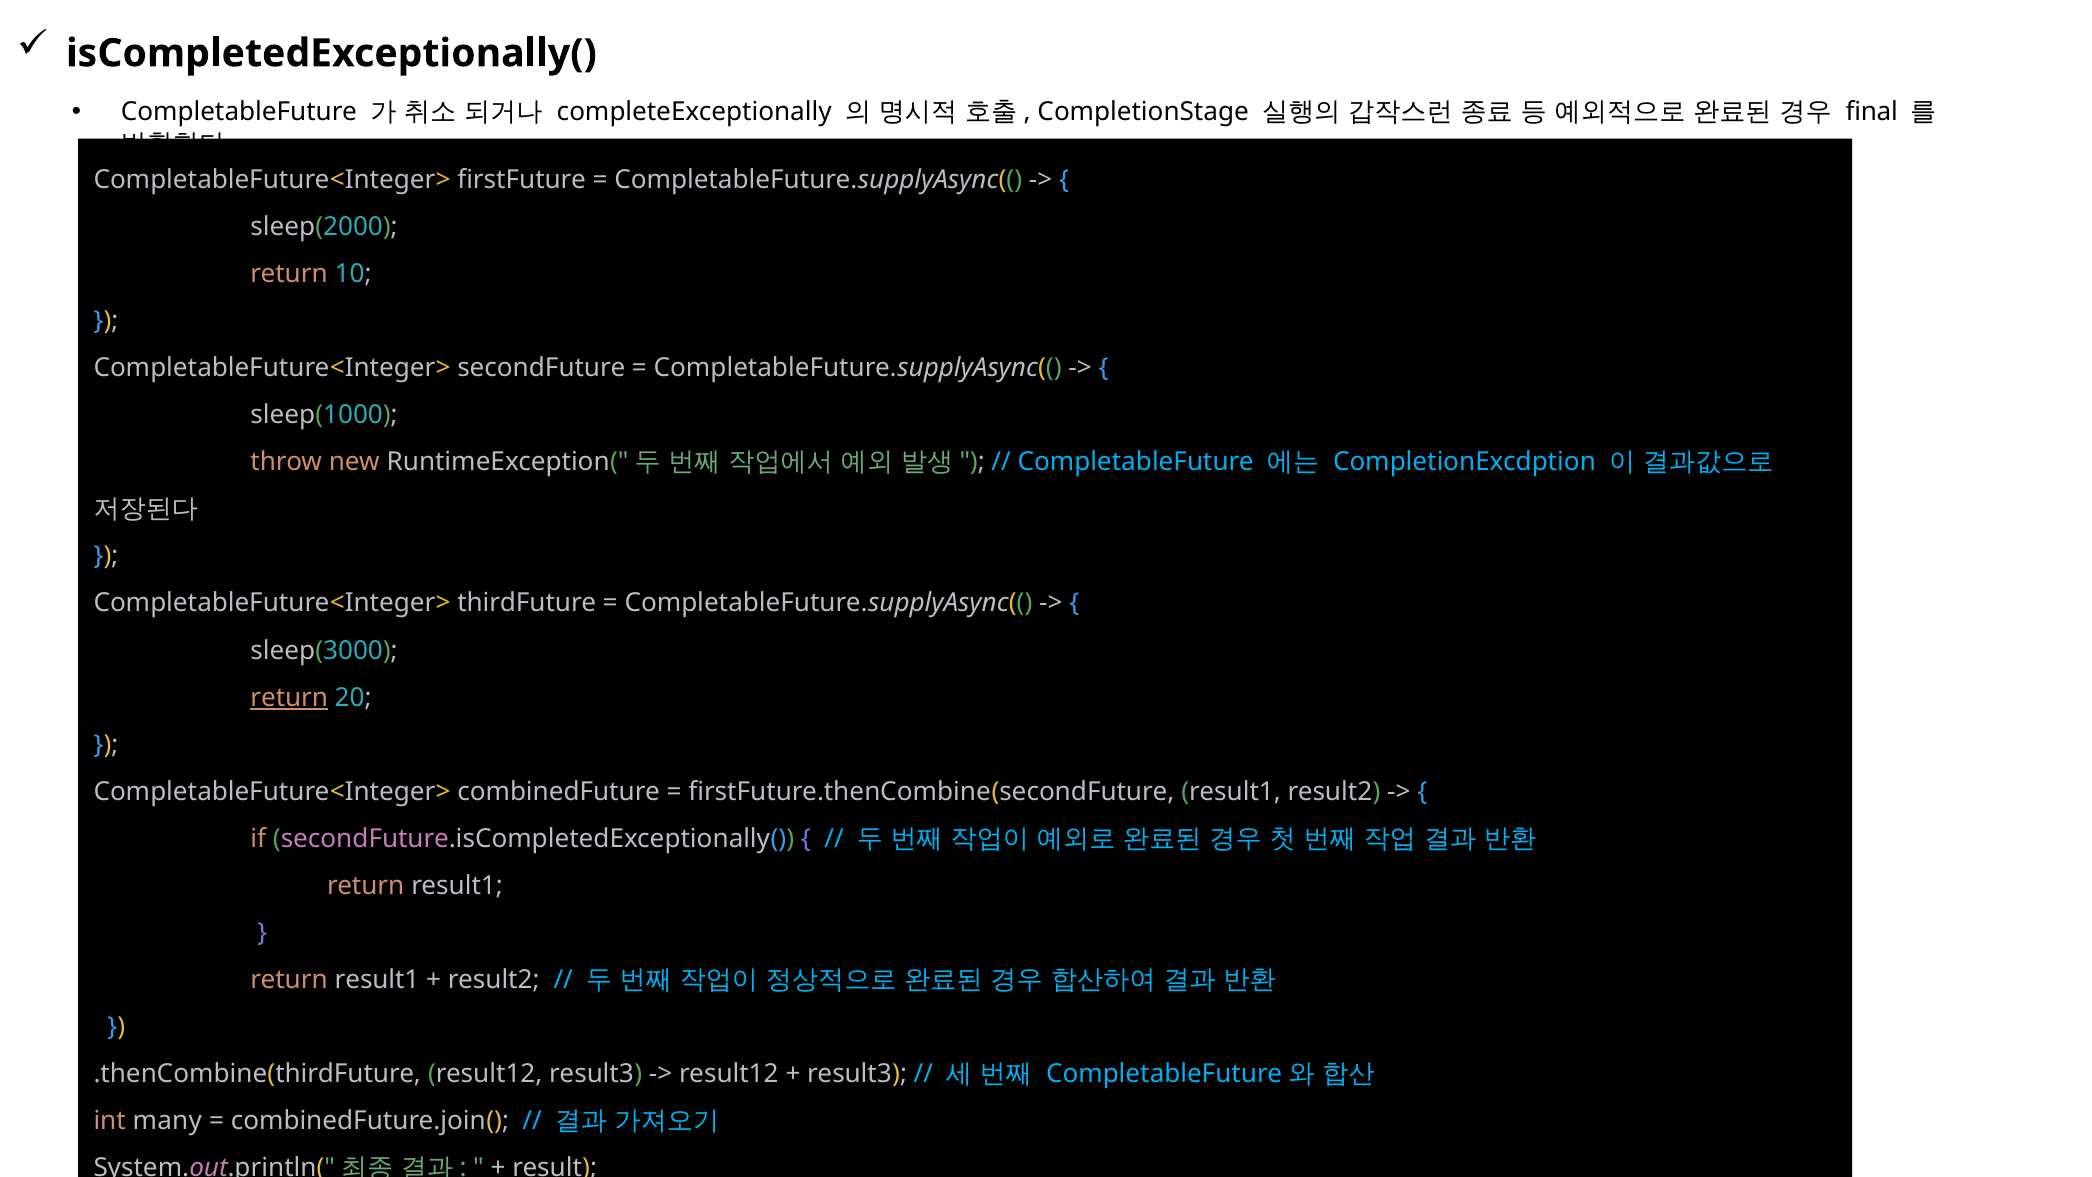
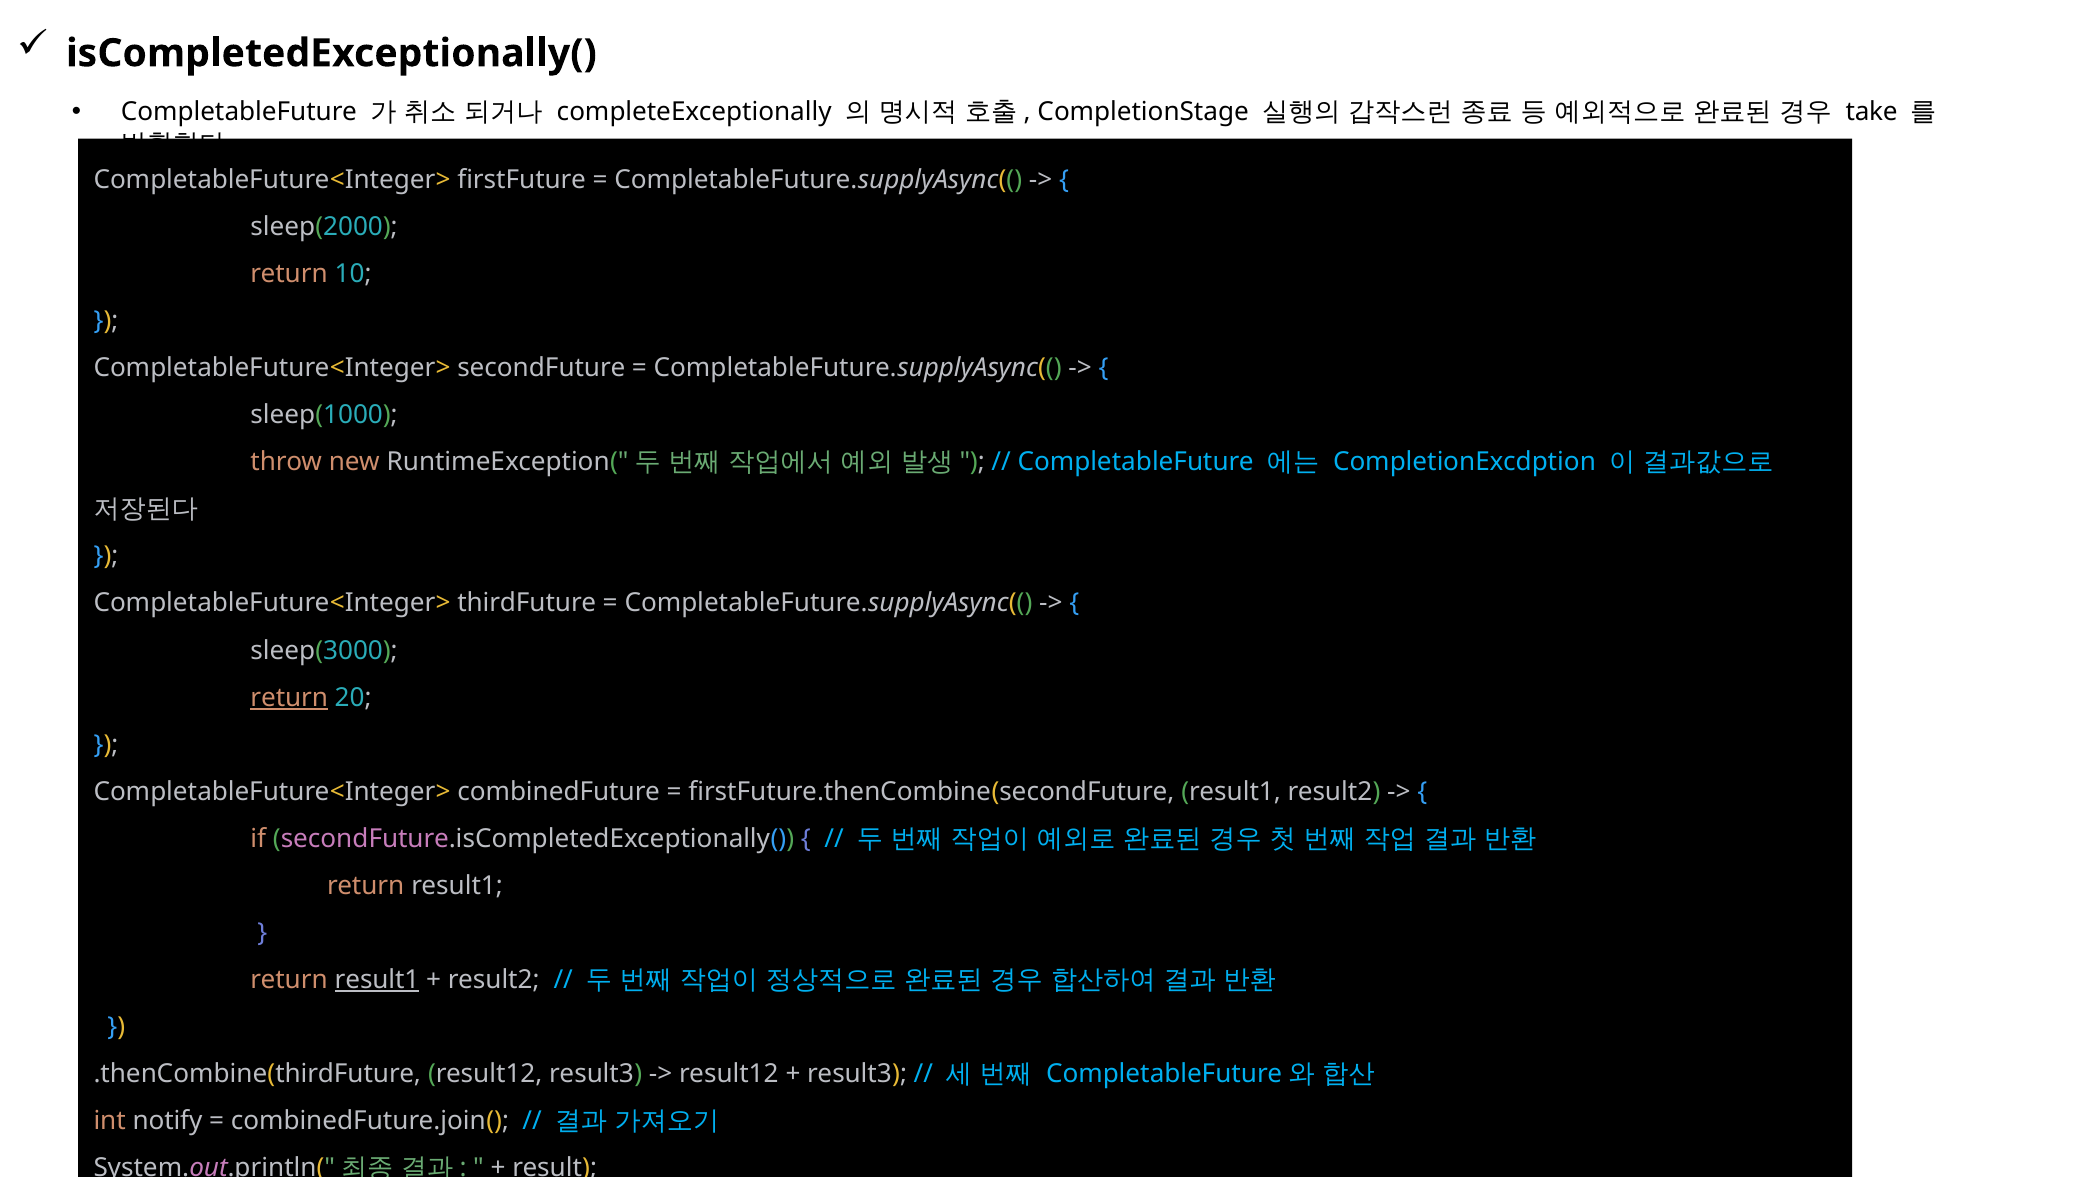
final: final -> take
result1 at (377, 980) underline: none -> present
many: many -> notify
